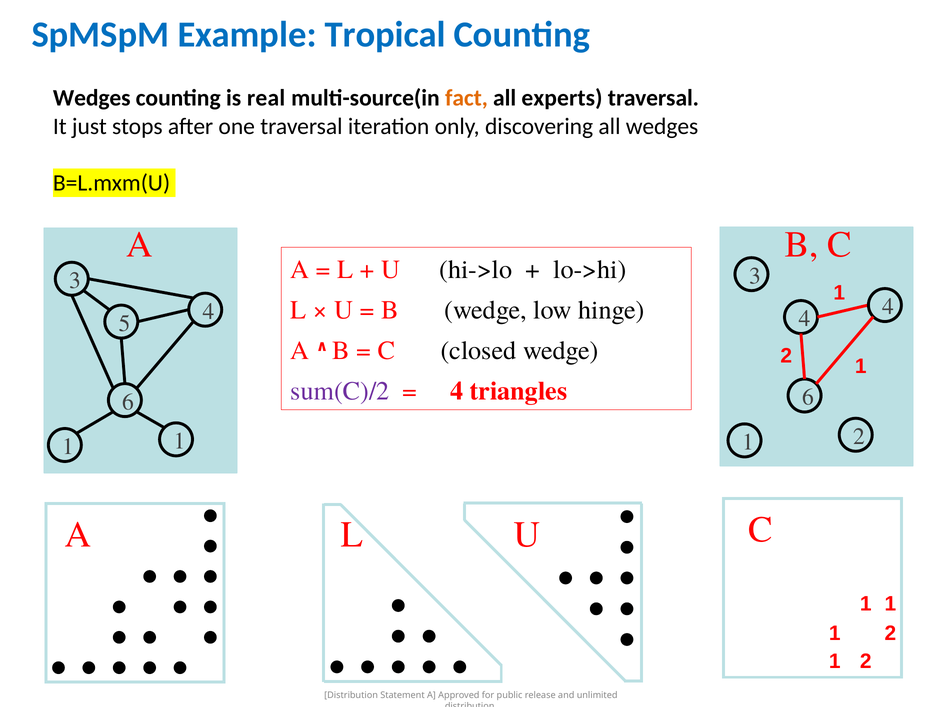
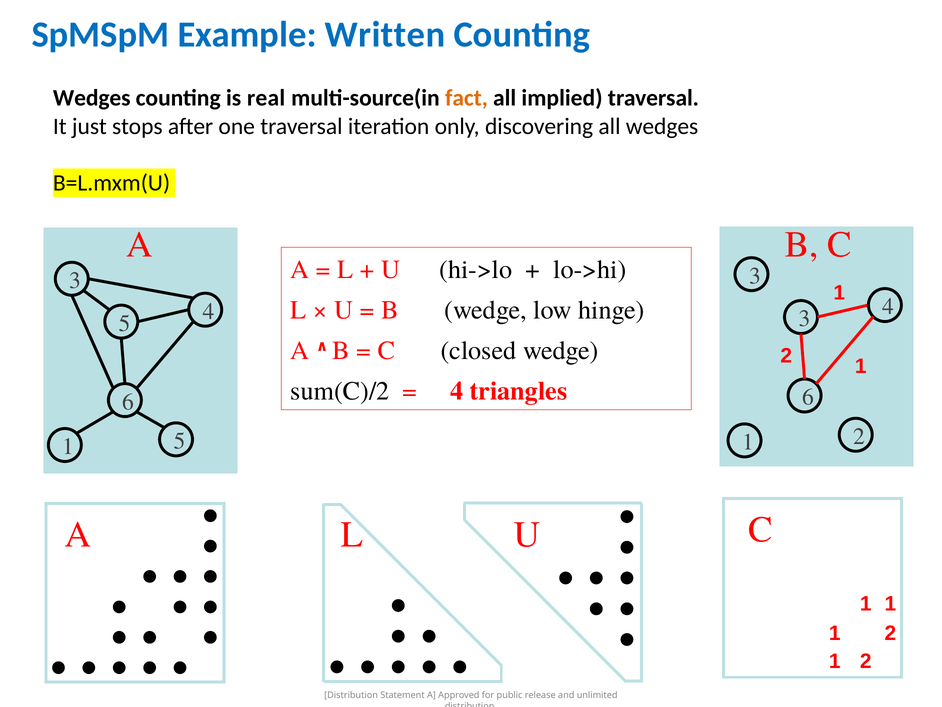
Tropical: Tropical -> Written
experts: experts -> implied
4 4: 4 -> 3
sum(C)/2 colour: purple -> black
1 at (179, 441): 1 -> 5
